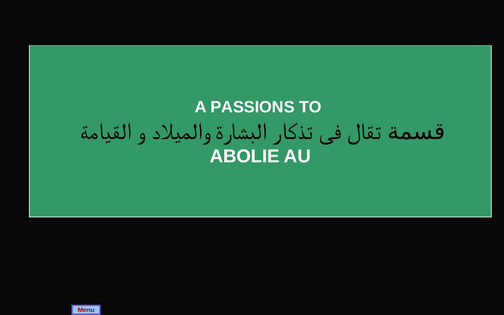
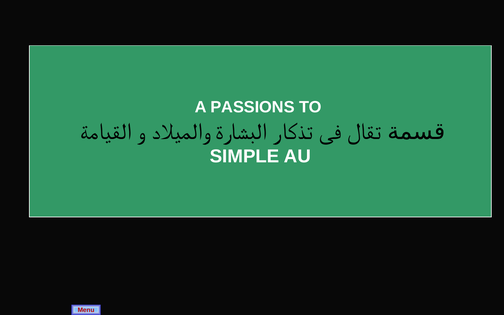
ABOLIE: ABOLIE -> SIMPLE
